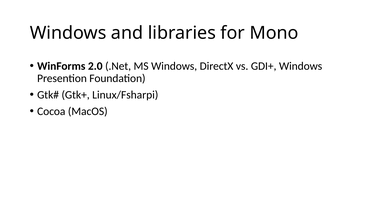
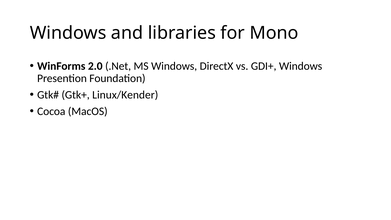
Linux/Fsharpi: Linux/Fsharpi -> Linux/Kender
